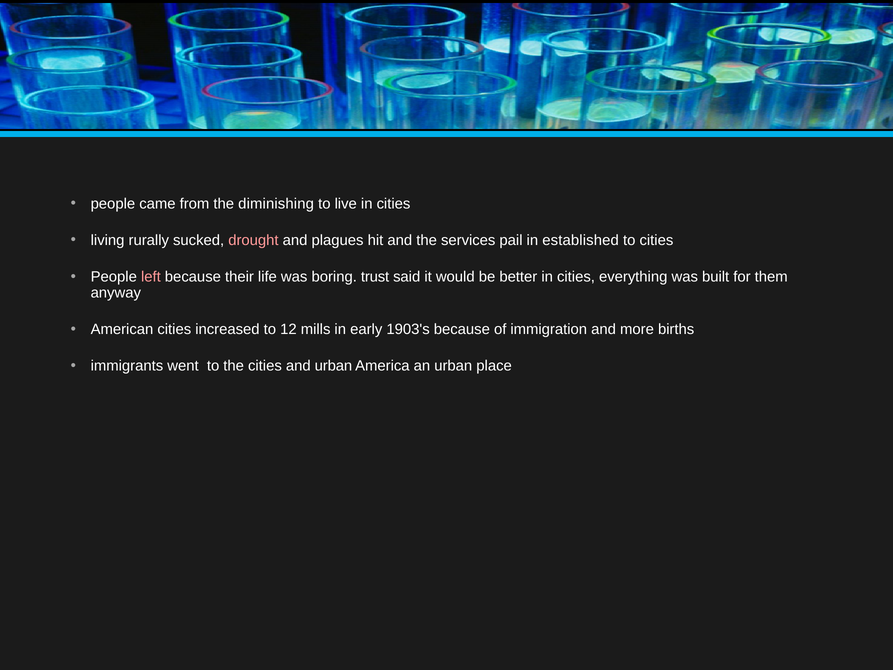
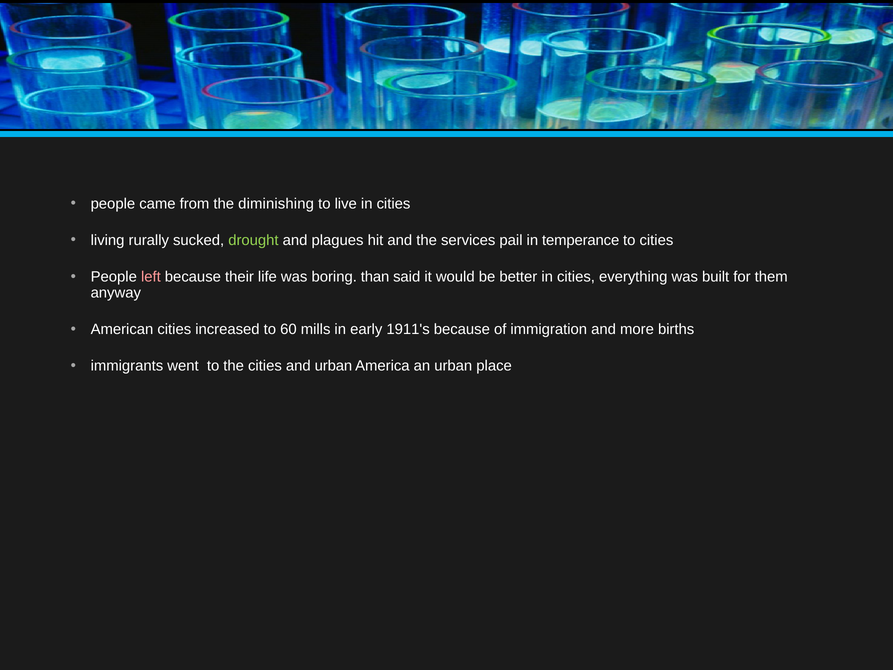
drought colour: pink -> light green
established: established -> temperance
trust: trust -> than
12: 12 -> 60
1903's: 1903's -> 1911's
